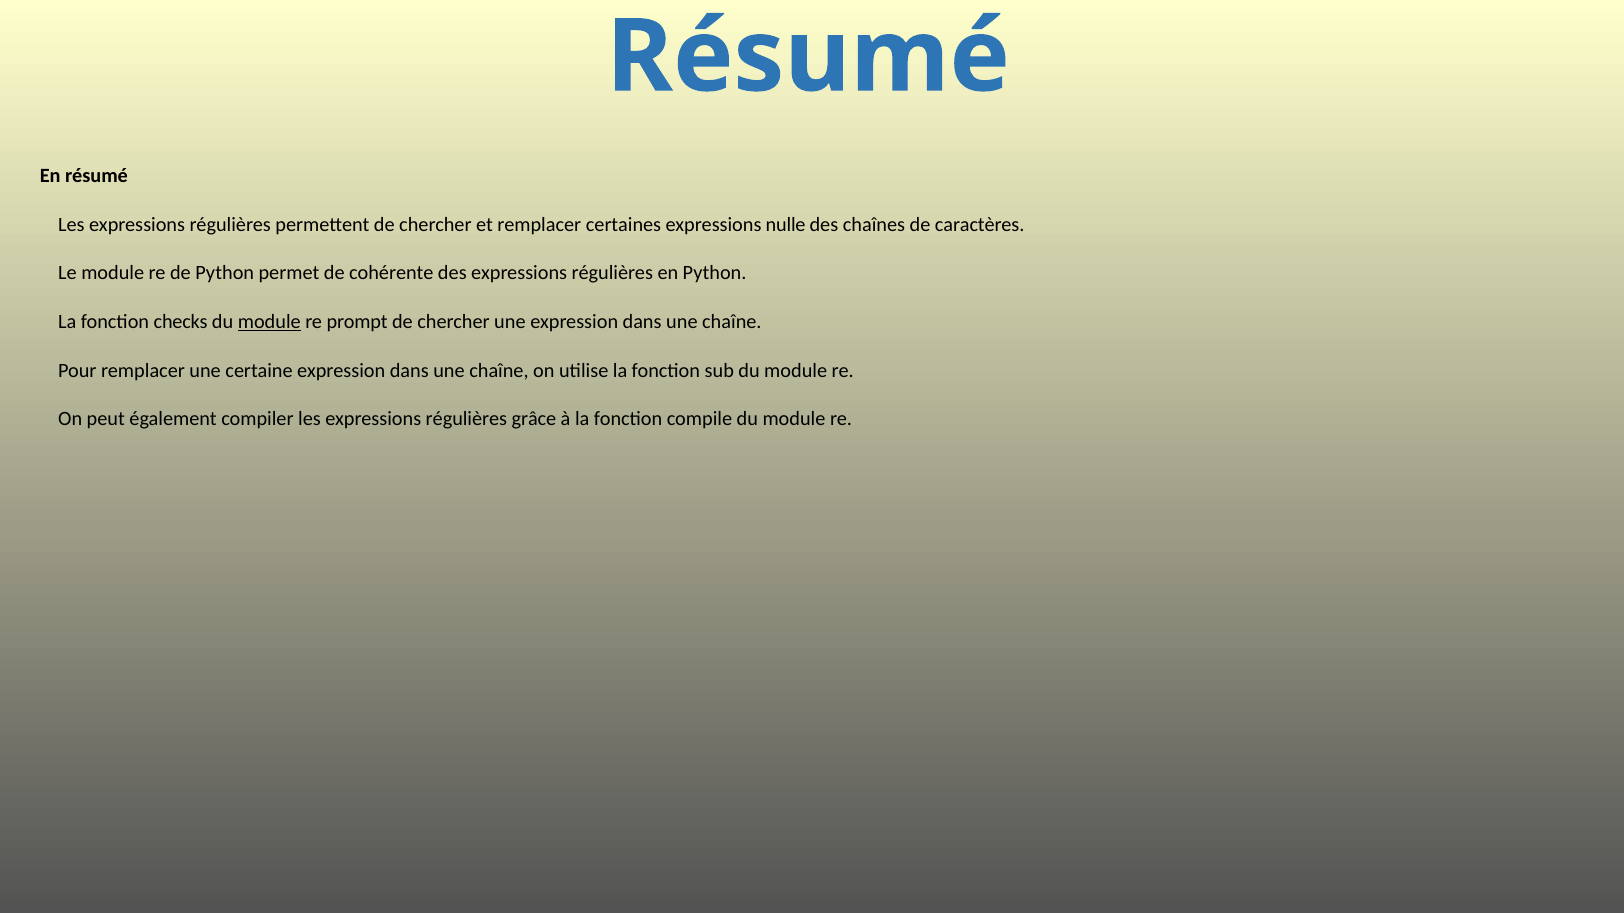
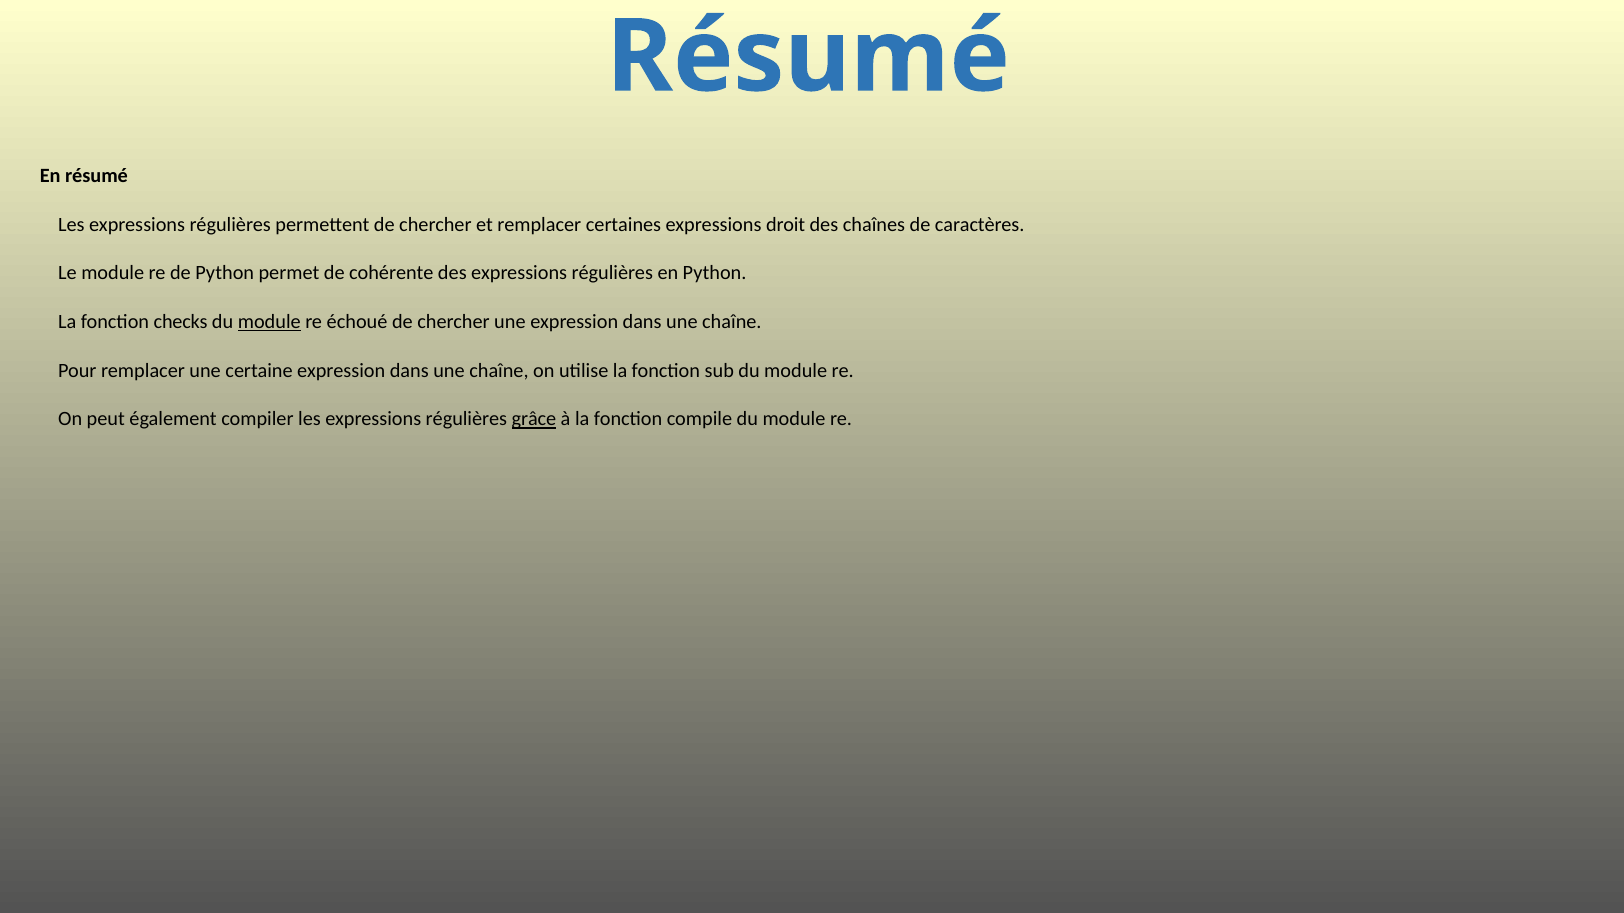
nulle: nulle -> droit
prompt: prompt -> échoué
grâce underline: none -> present
